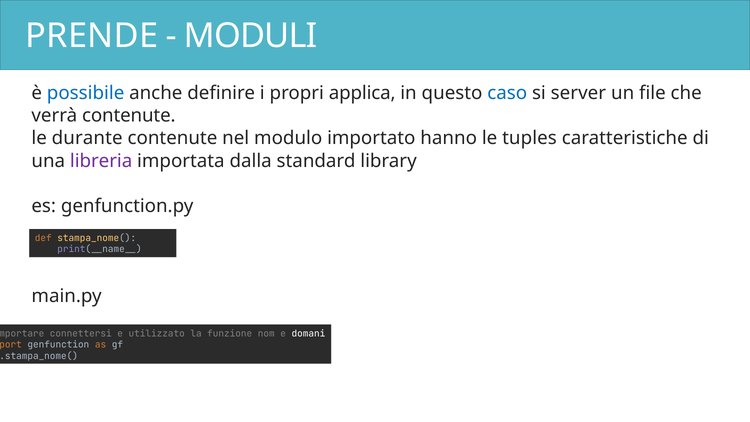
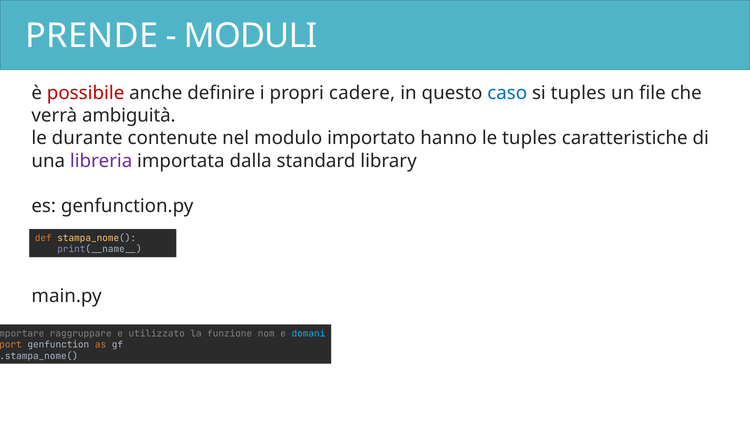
possibile colour: blue -> red
applica: applica -> cadere
si server: server -> tuples
verrà contenute: contenute -> ambiguità
connettersi: connettersi -> raggruppare
domani colour: white -> light blue
